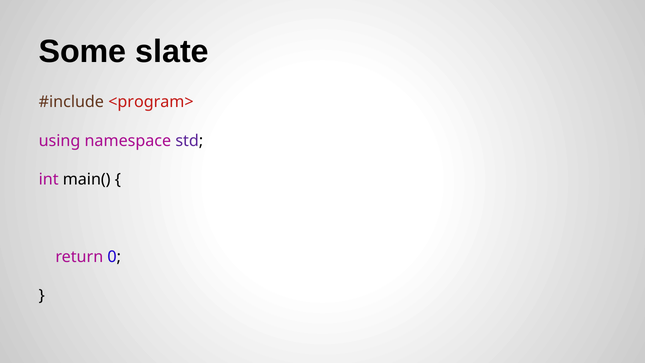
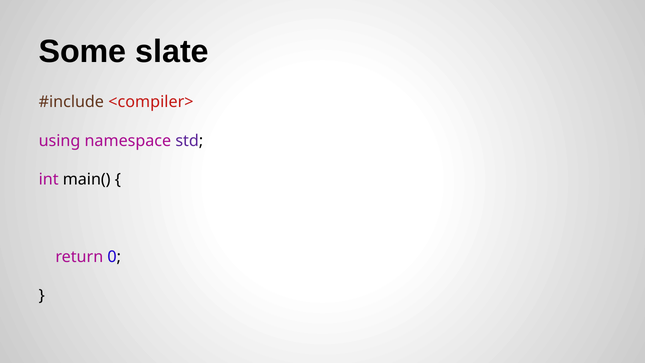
<program>: <program> -> <compiler>
